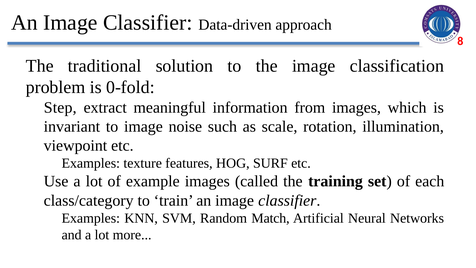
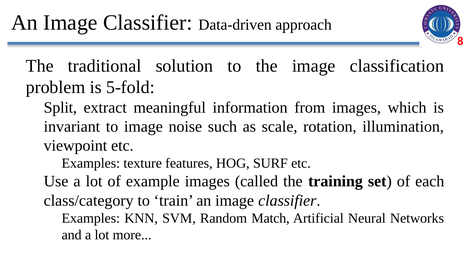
0-fold: 0-fold -> 5-fold
Step: Step -> Split
